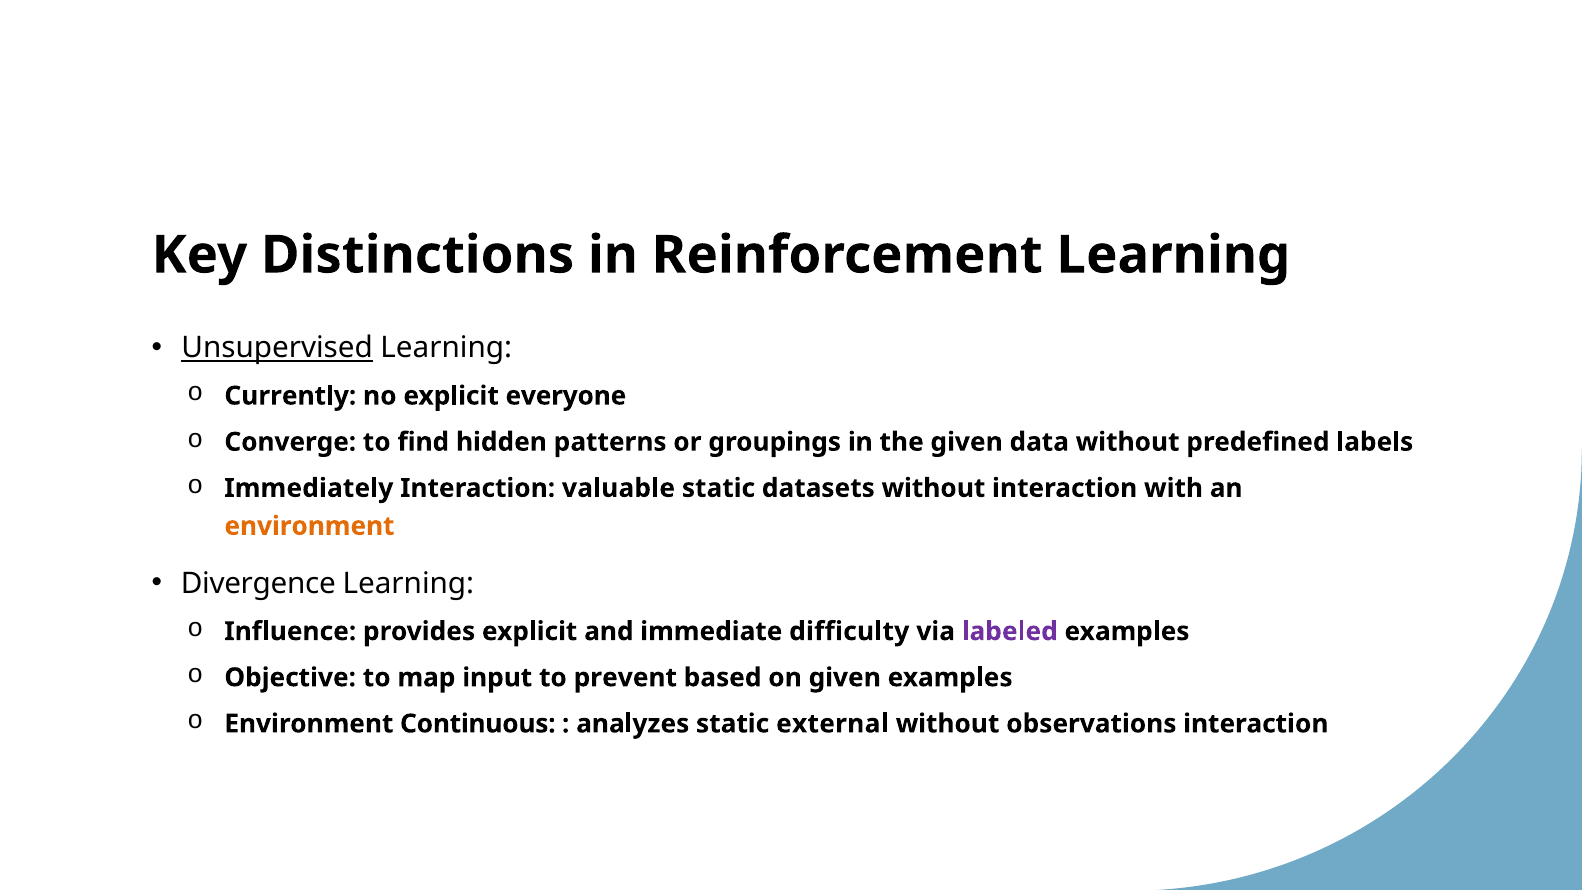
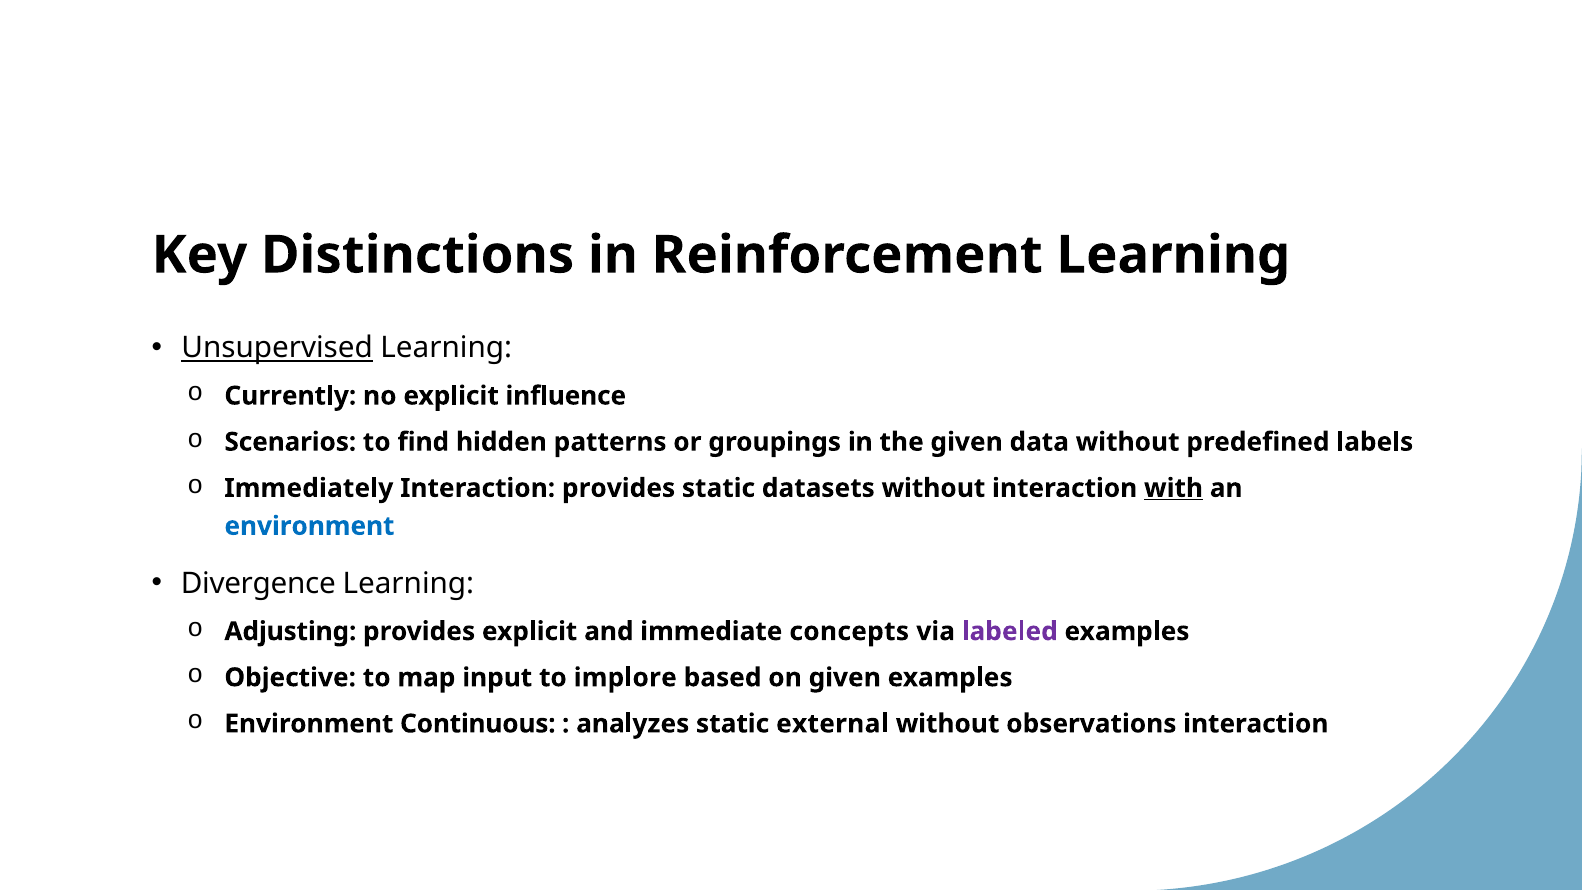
everyone: everyone -> influence
Converge: Converge -> Scenarios
Interaction valuable: valuable -> provides
with underline: none -> present
environment at (309, 526) colour: orange -> blue
Influence: Influence -> Adjusting
difficulty: difficulty -> concepts
prevent: prevent -> implore
